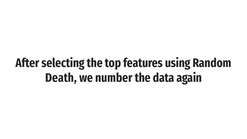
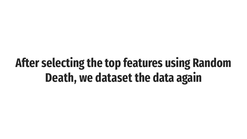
number: number -> dataset
